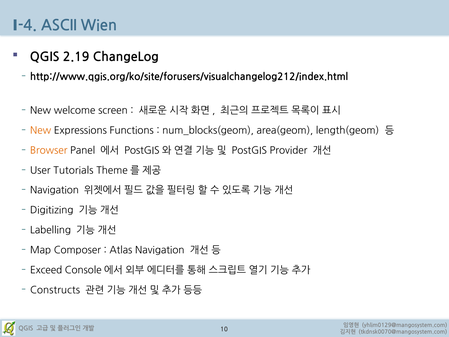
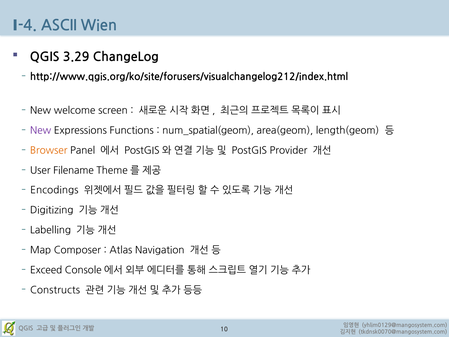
2.19: 2.19 -> 3.29
New at (41, 130) colour: orange -> purple
num_blocks(geom: num_blocks(geom -> num_spatial(geom
Tutorials: Tutorials -> Filename
Navigation at (54, 190): Navigation -> Encodings
